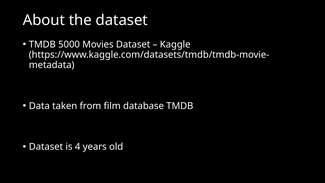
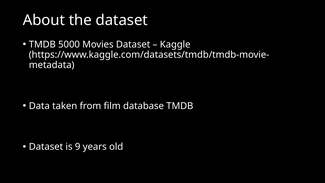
4: 4 -> 9
